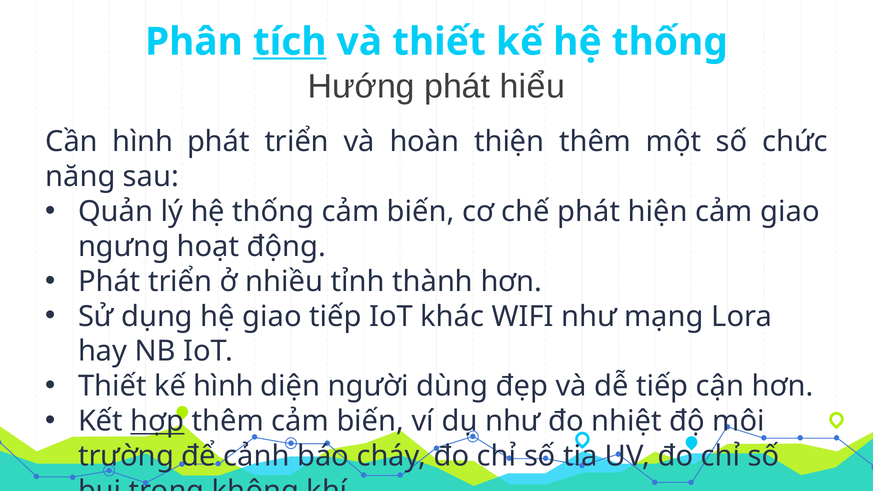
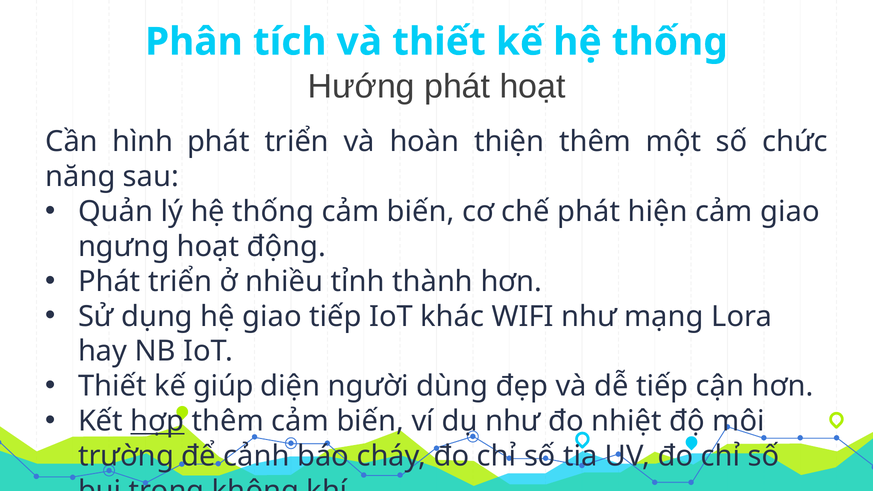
tích underline: present -> none
phát hiểu: hiểu -> hoạt
kế hình: hình -> giúp
